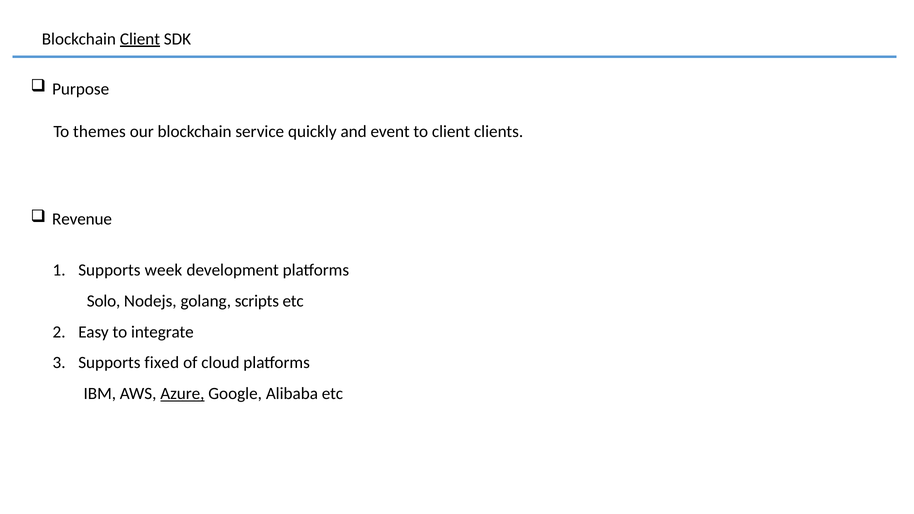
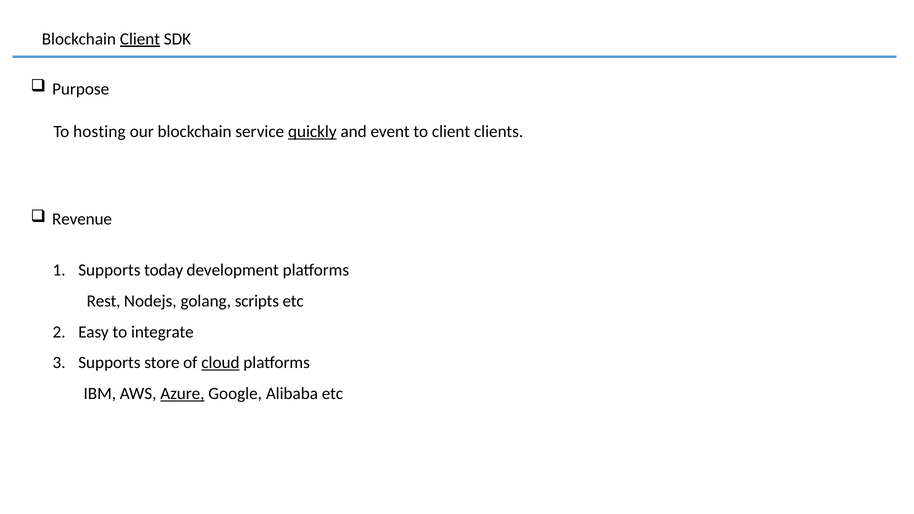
themes: themes -> hosting
quickly underline: none -> present
week: week -> today
Solo: Solo -> Rest
fixed: fixed -> store
cloud underline: none -> present
